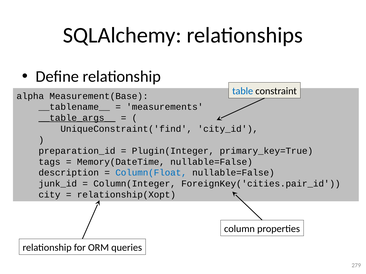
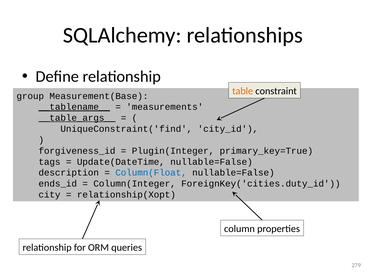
table colour: blue -> orange
alpha: alpha -> group
__tablename__ underline: none -> present
preparation_id: preparation_id -> forgiveness_id
Memory(DateTime: Memory(DateTime -> Update(DateTime
junk_id: junk_id -> ends_id
ForeignKey('cities.pair_id: ForeignKey('cities.pair_id -> ForeignKey('cities.duty_id
